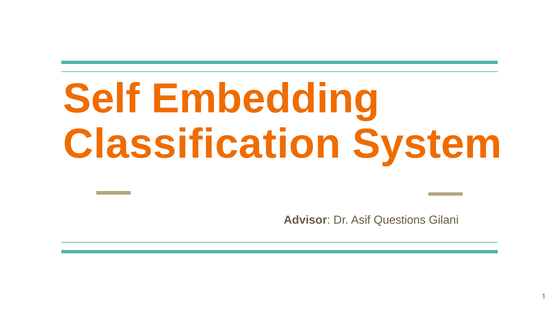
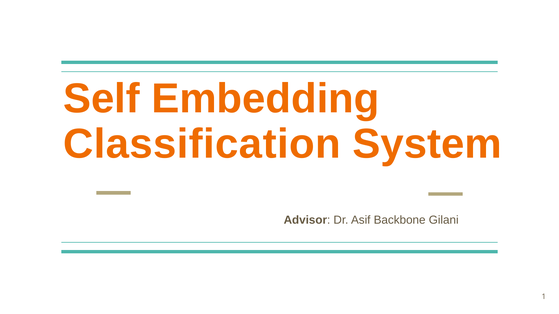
Questions: Questions -> Backbone
